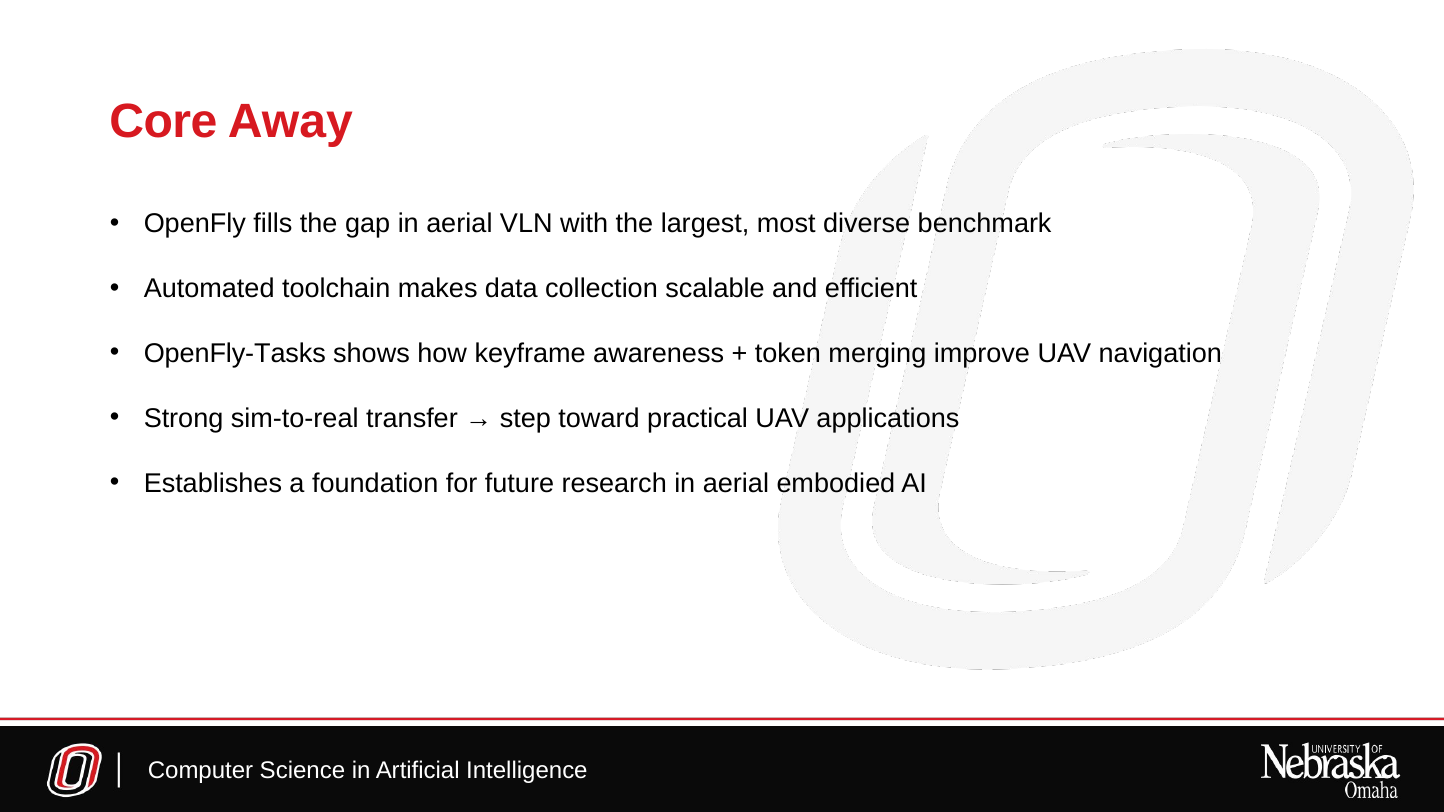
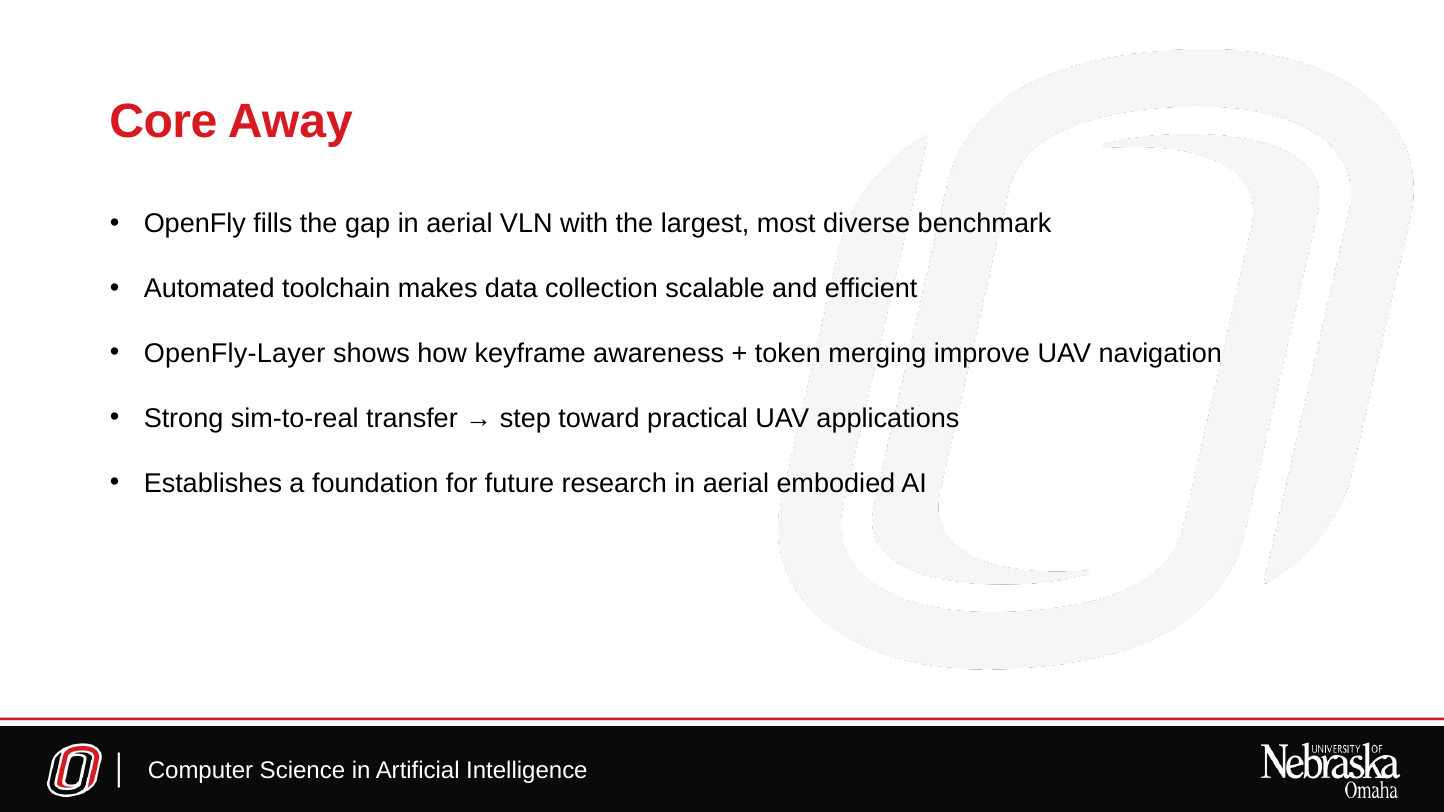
OpenFly-Tasks: OpenFly-Tasks -> OpenFly-Layer
